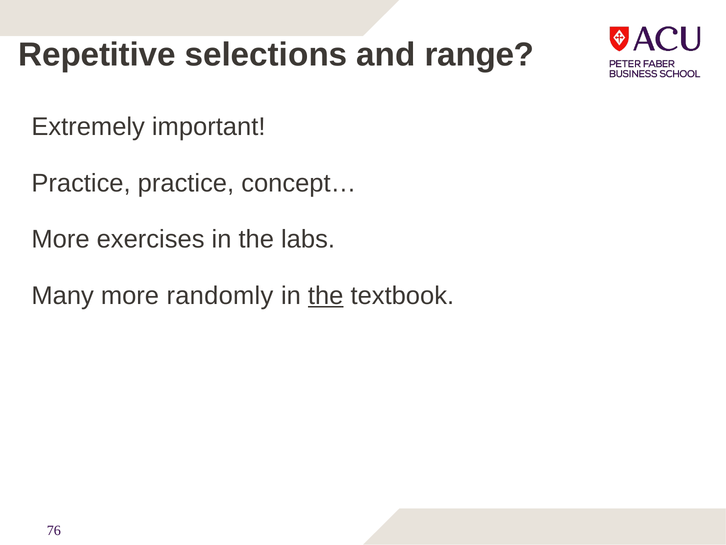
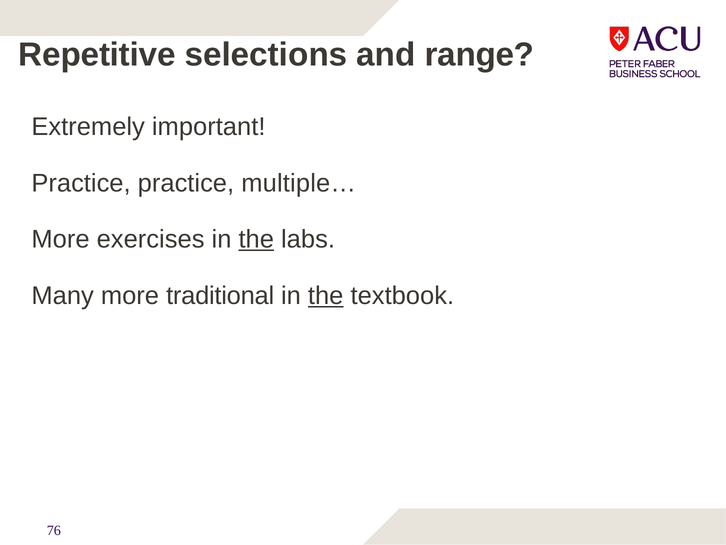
concept…: concept… -> multiple…
the at (256, 239) underline: none -> present
randomly: randomly -> traditional
